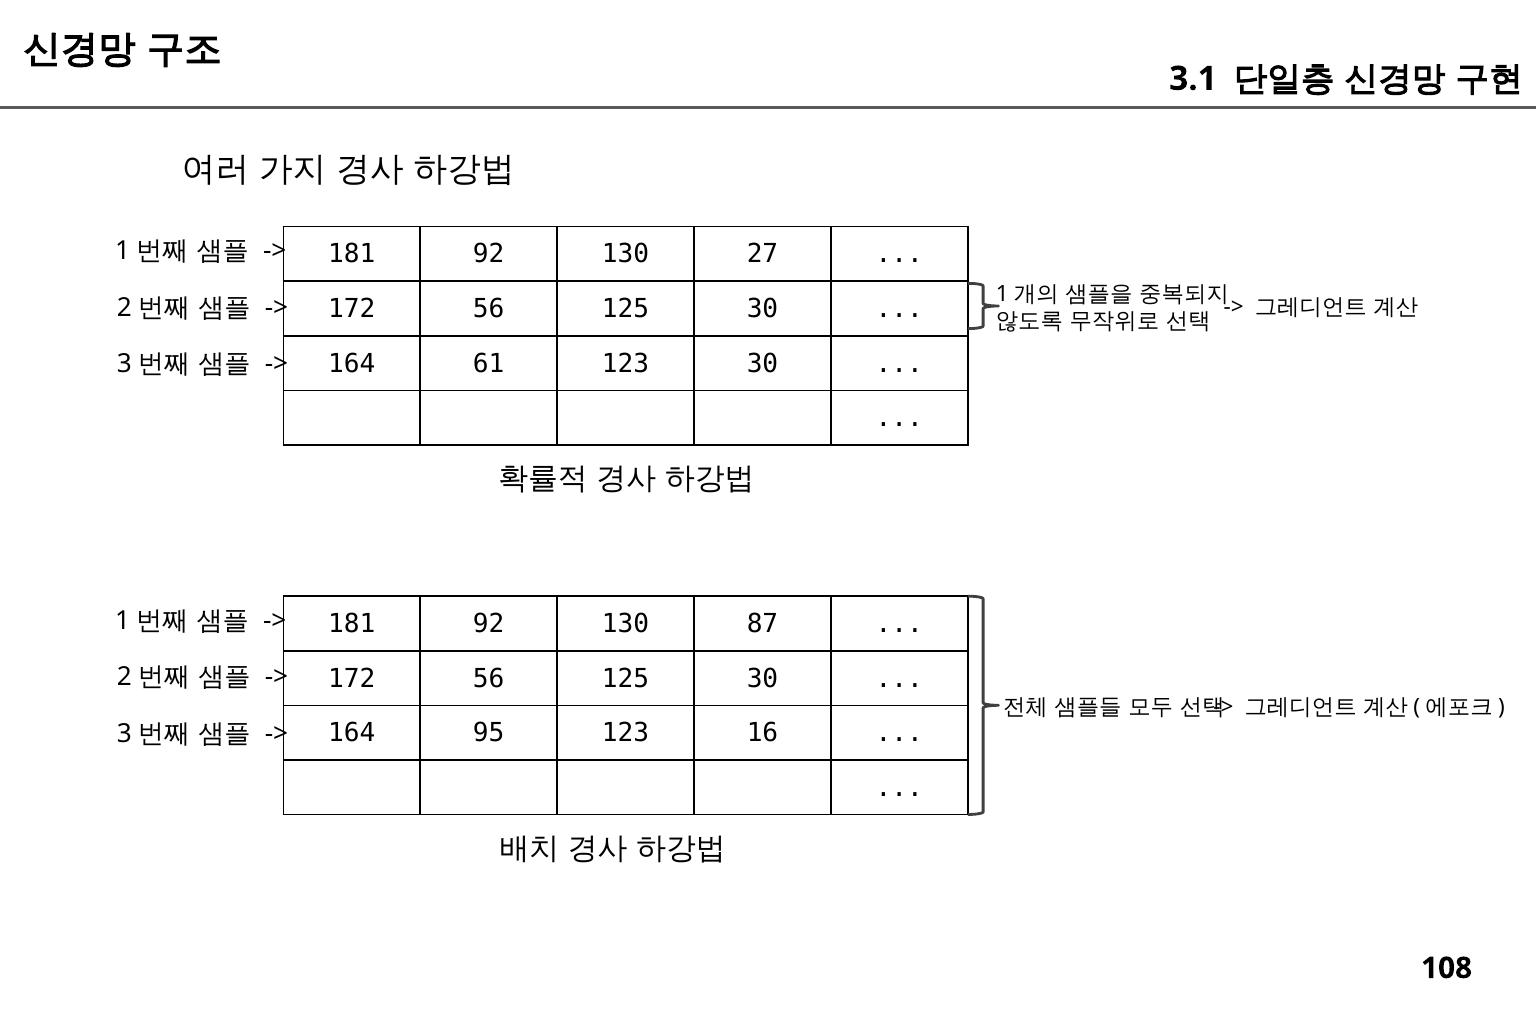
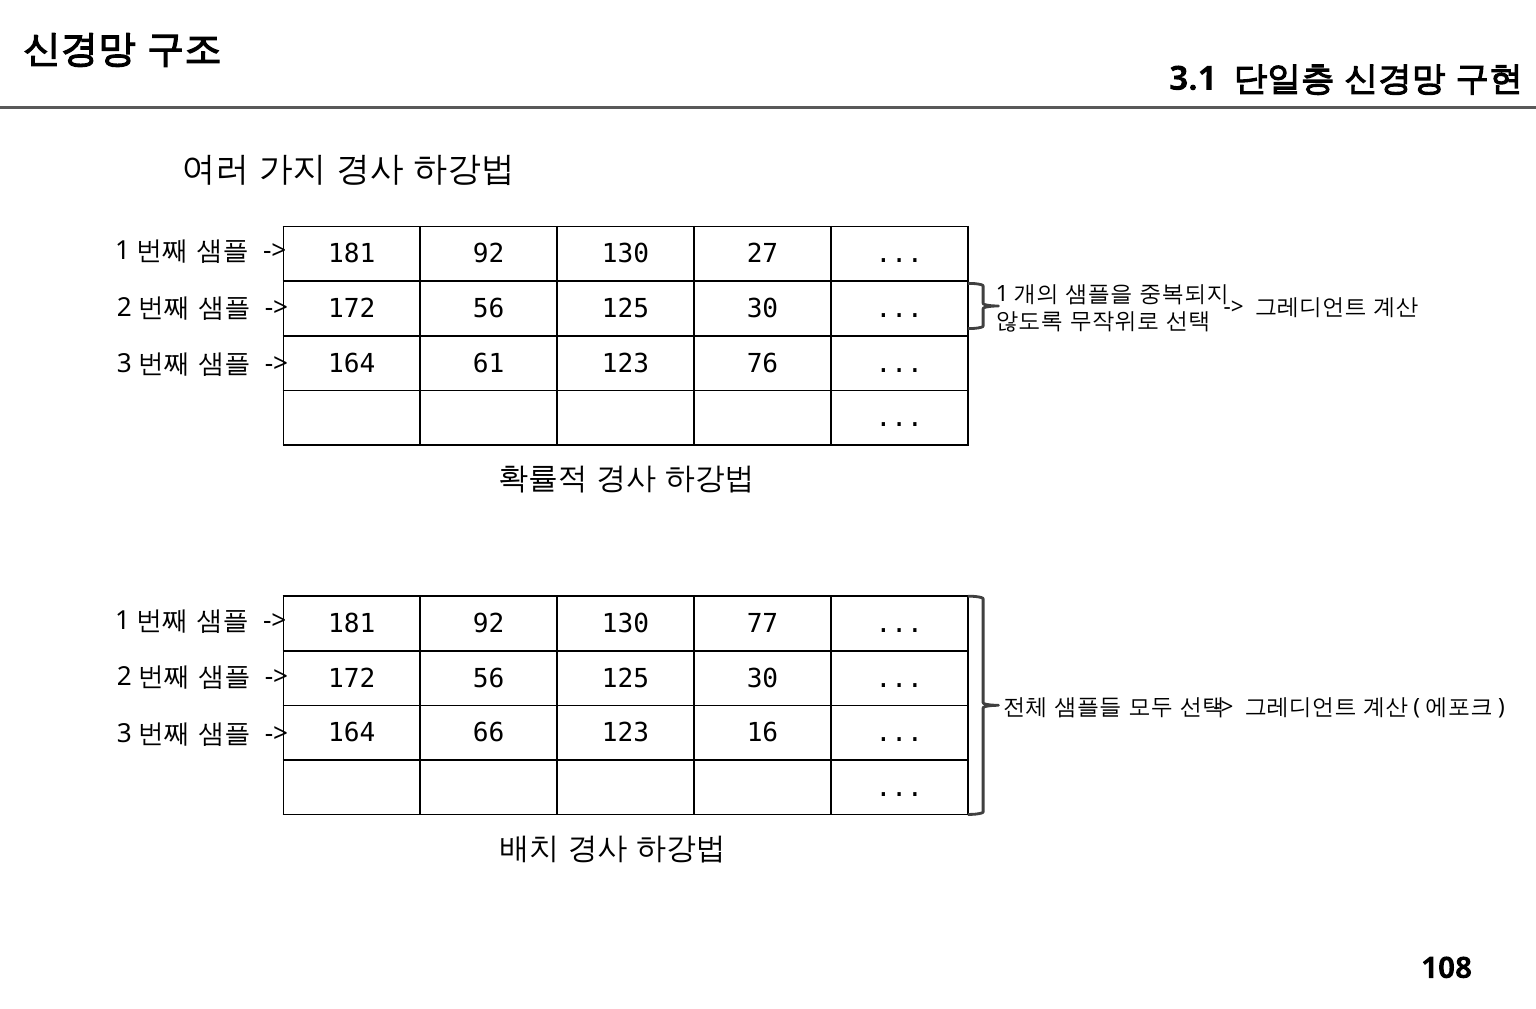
123 30: 30 -> 76
87: 87 -> 77
95: 95 -> 66
